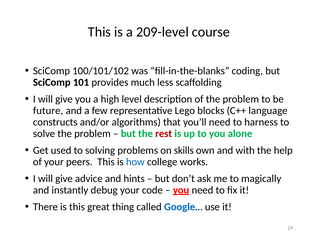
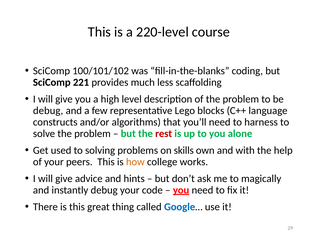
209-level: 209-level -> 220-level
101: 101 -> 221
future at (48, 110): future -> debug
how colour: blue -> orange
